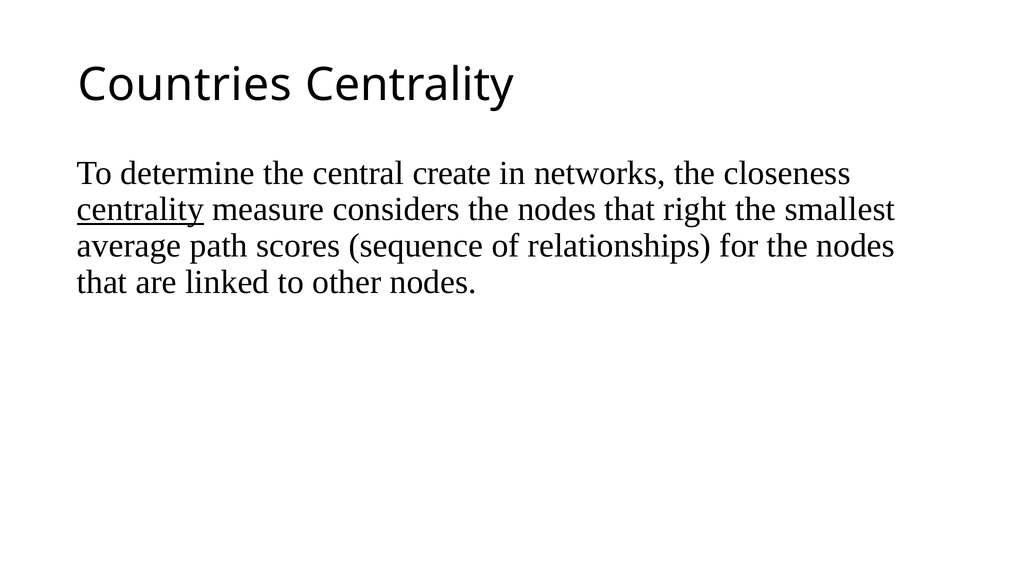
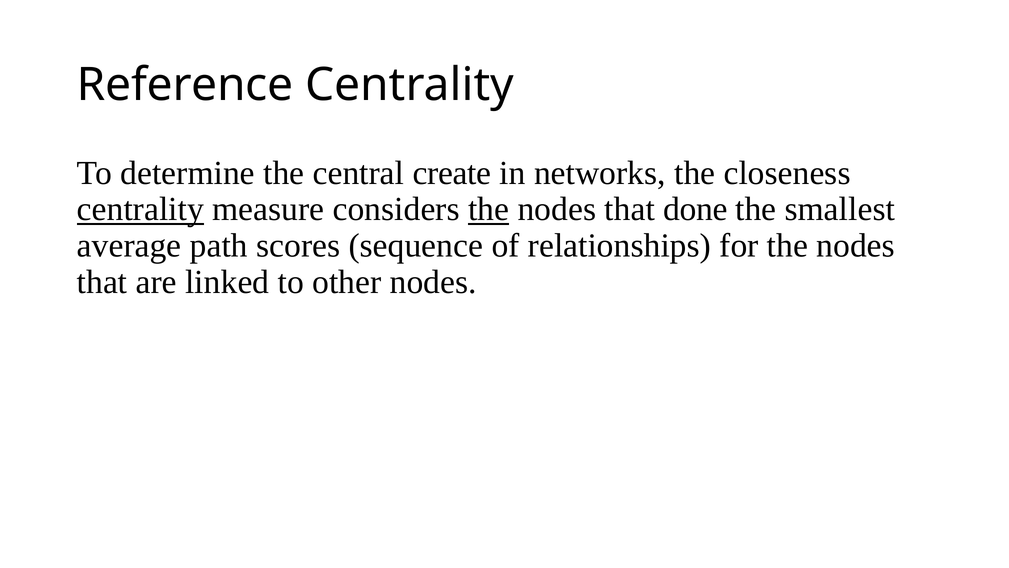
Countries: Countries -> Reference
the at (489, 209) underline: none -> present
right: right -> done
